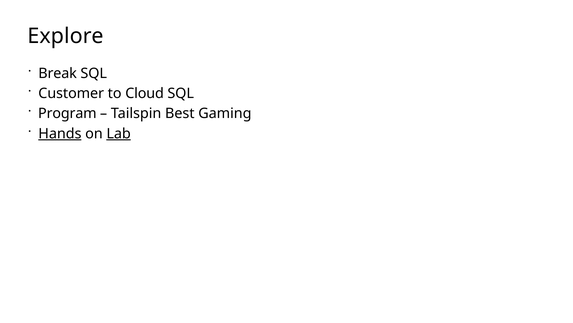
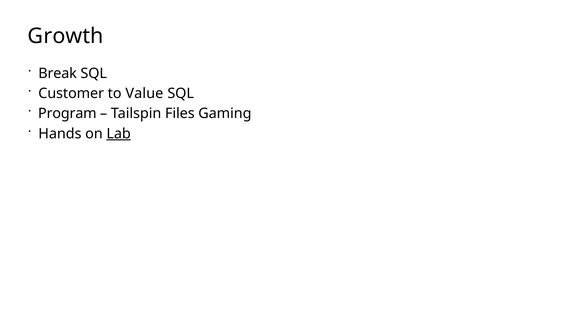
Explore: Explore -> Growth
Cloud: Cloud -> Value
Best: Best -> Files
Hands underline: present -> none
